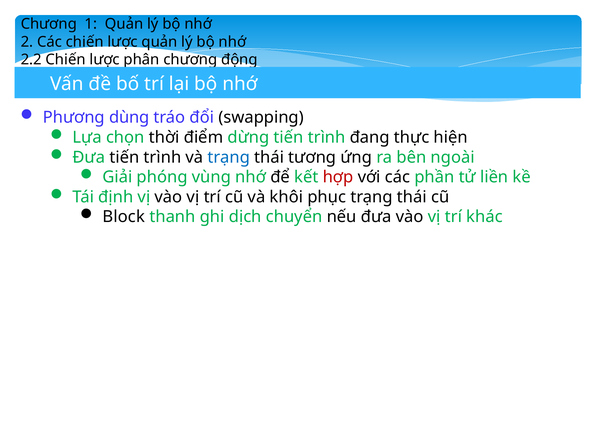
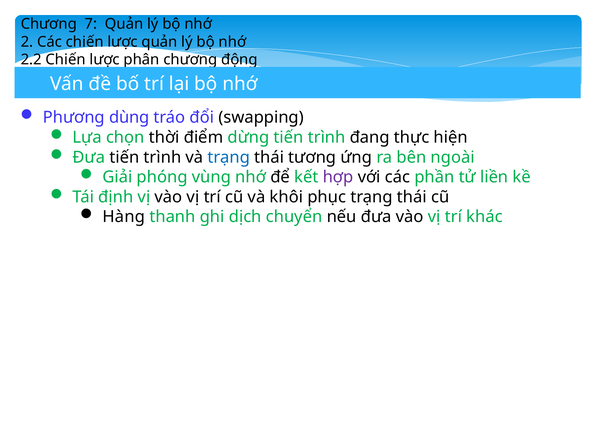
1: 1 -> 7
hợp colour: red -> purple
Block: Block -> Hàng
